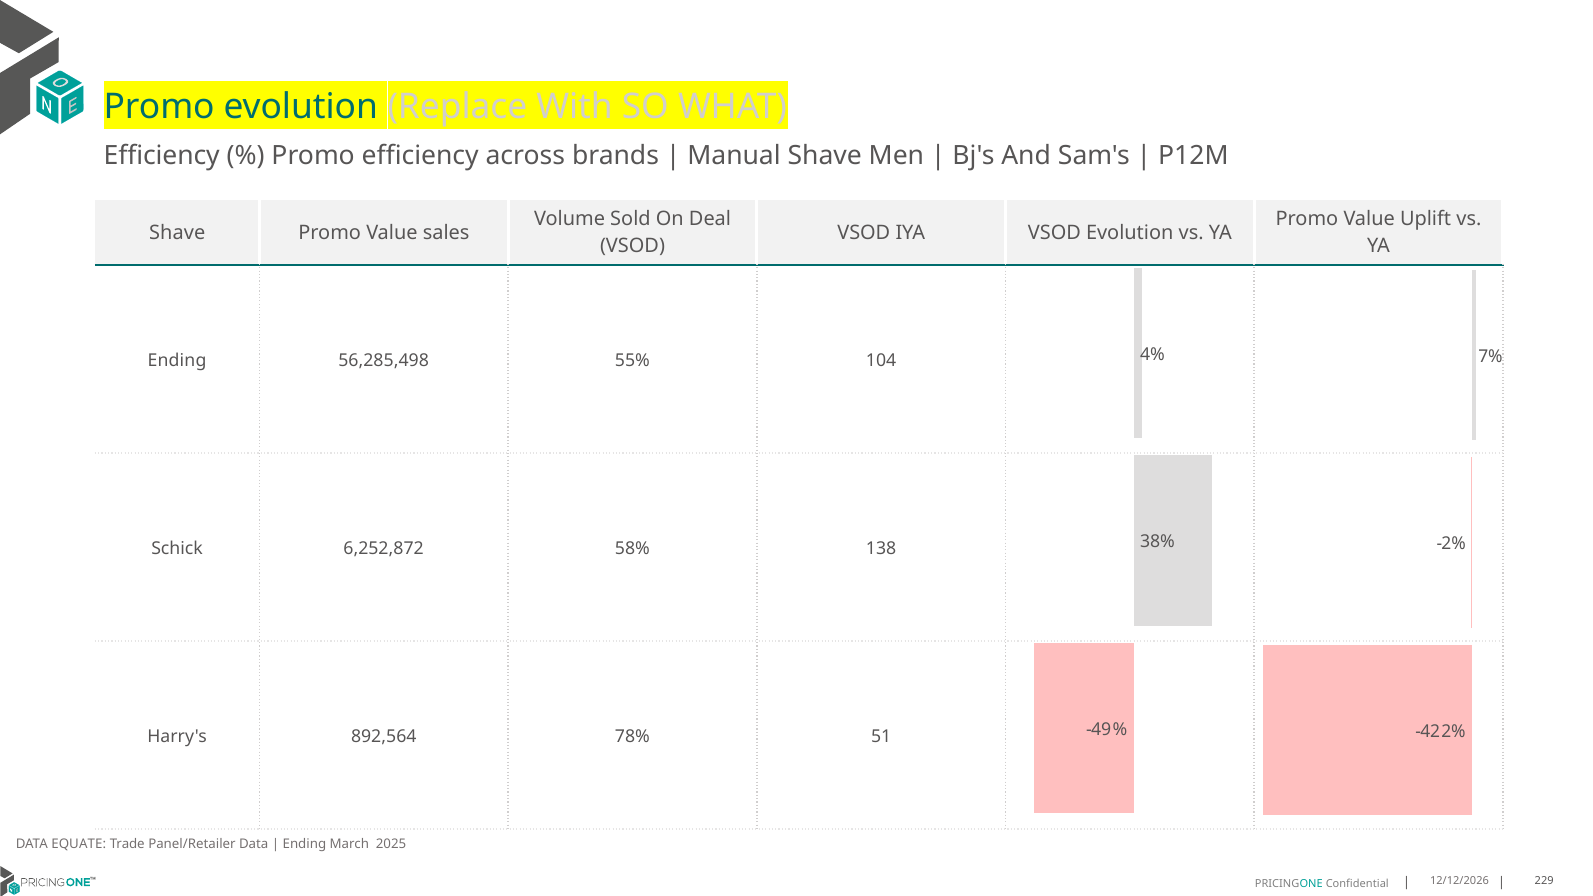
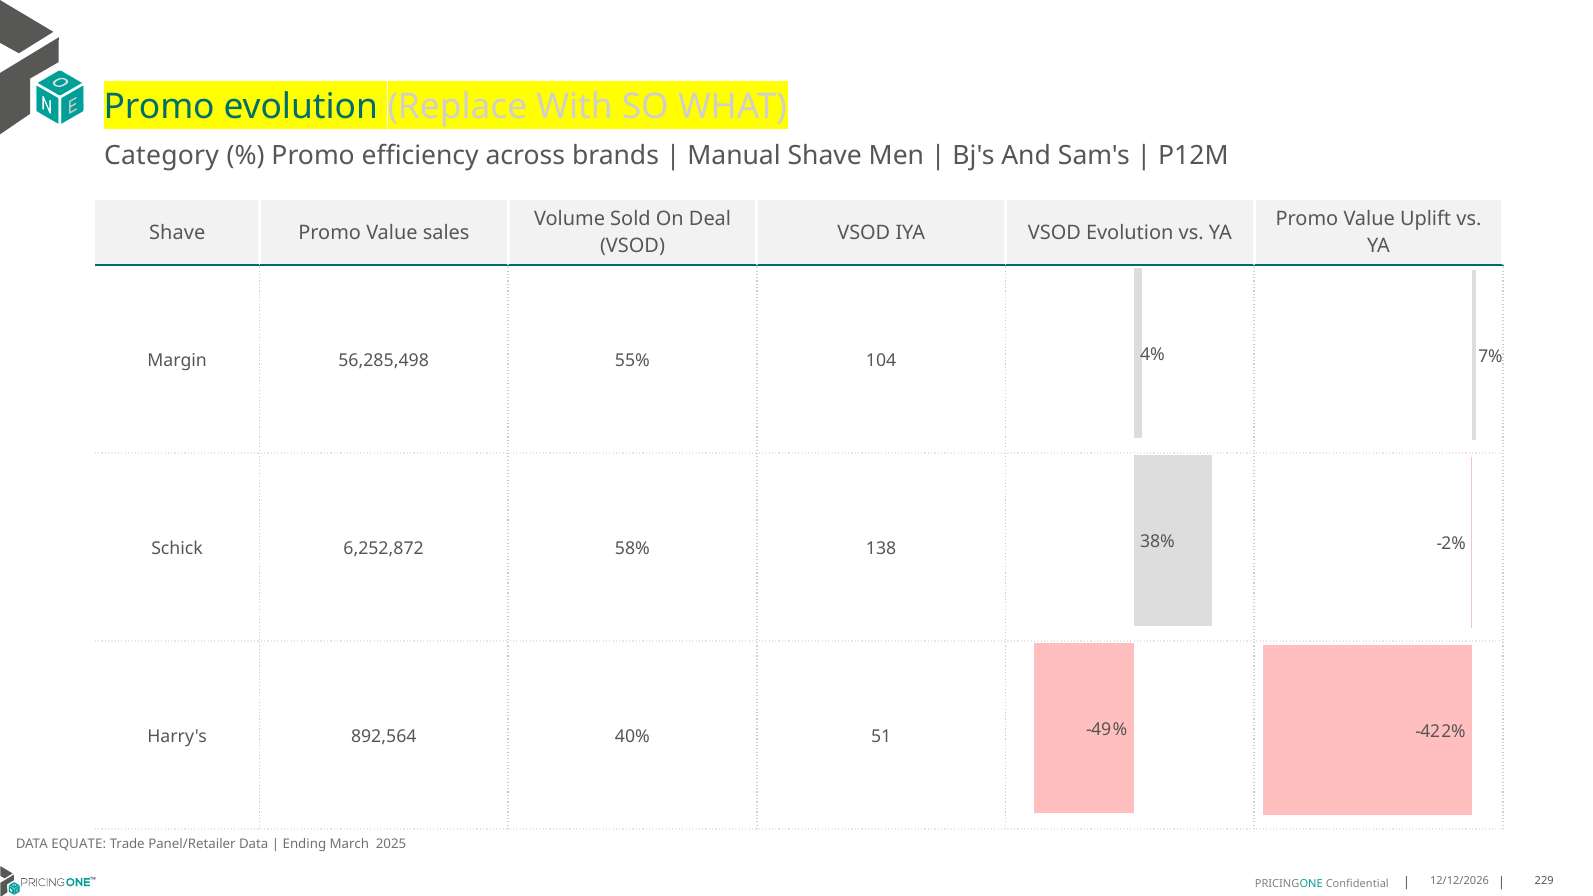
Efficiency at (162, 155): Efficiency -> Category
Ending at (177, 361): Ending -> Margin
78%: 78% -> 40%
